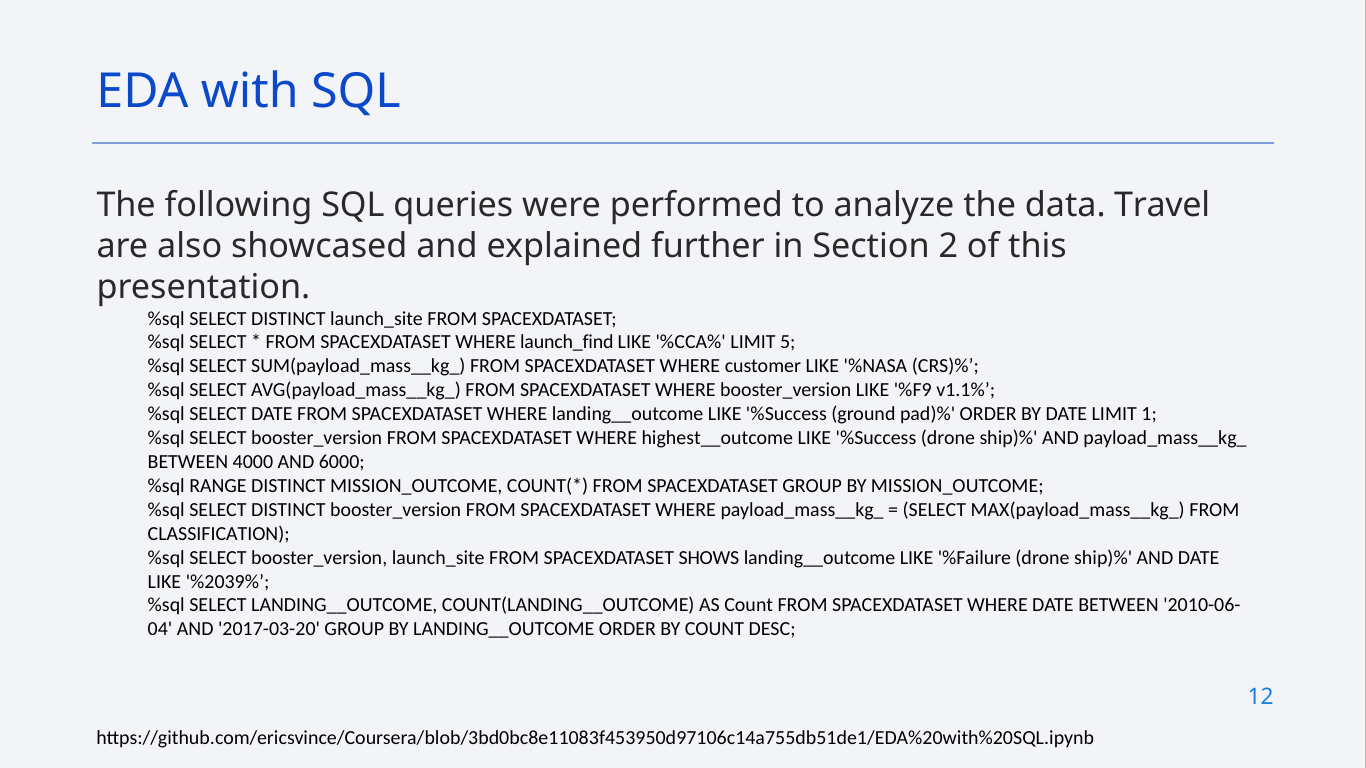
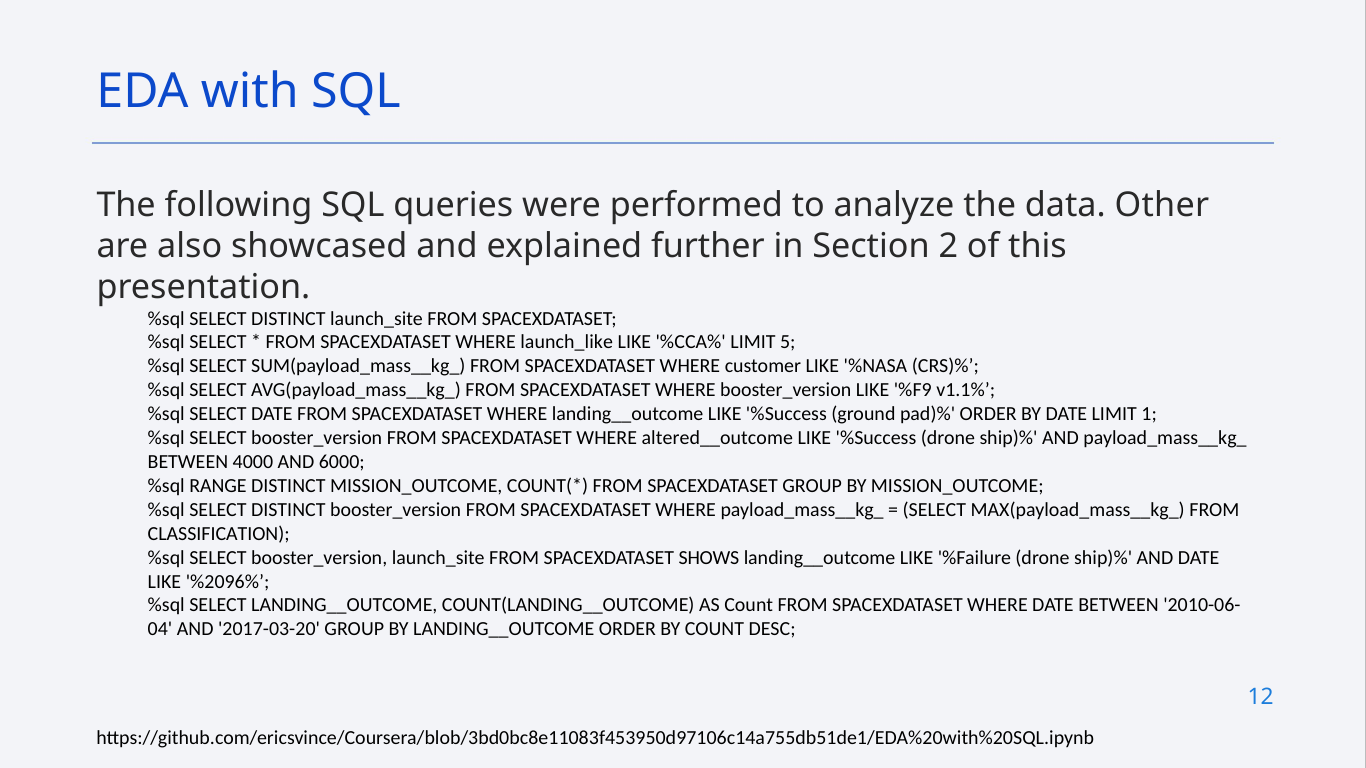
Travel: Travel -> Other
launch_find: launch_find -> launch_like
highest__outcome: highest__outcome -> altered__outcome
%2039%: %2039% -> %2096%
